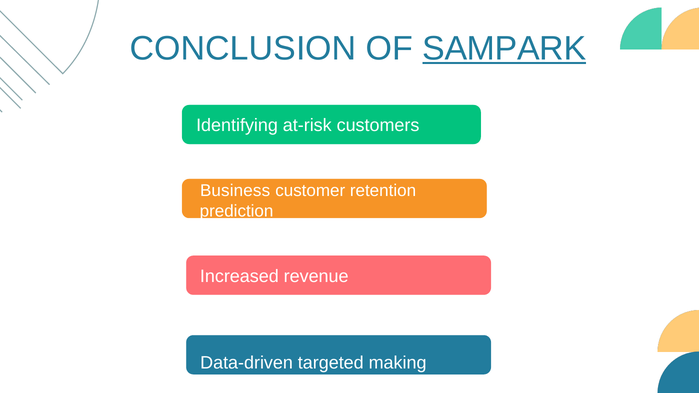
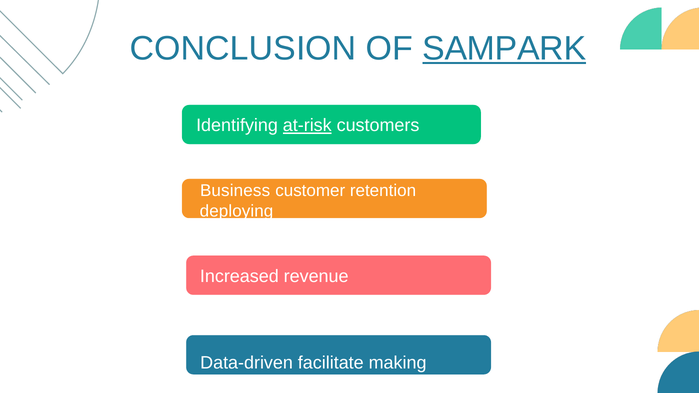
at-risk underline: none -> present
prediction: prediction -> deploying
targeted: targeted -> facilitate
